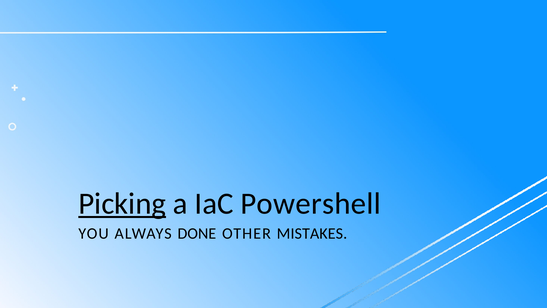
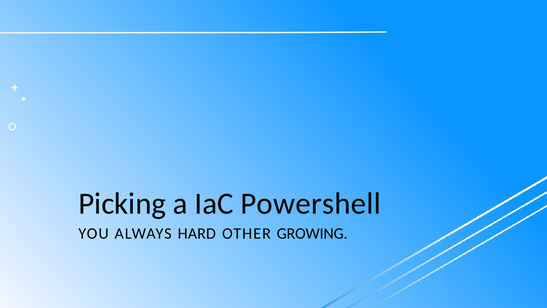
Picking underline: present -> none
DONE: DONE -> HARD
MISTAKES: MISTAKES -> GROWING
